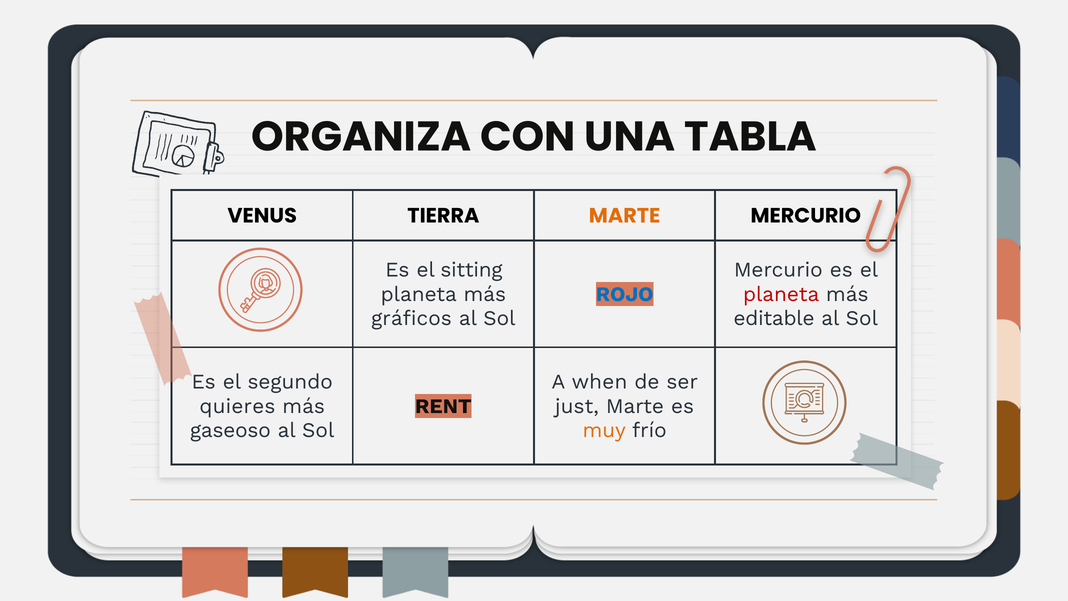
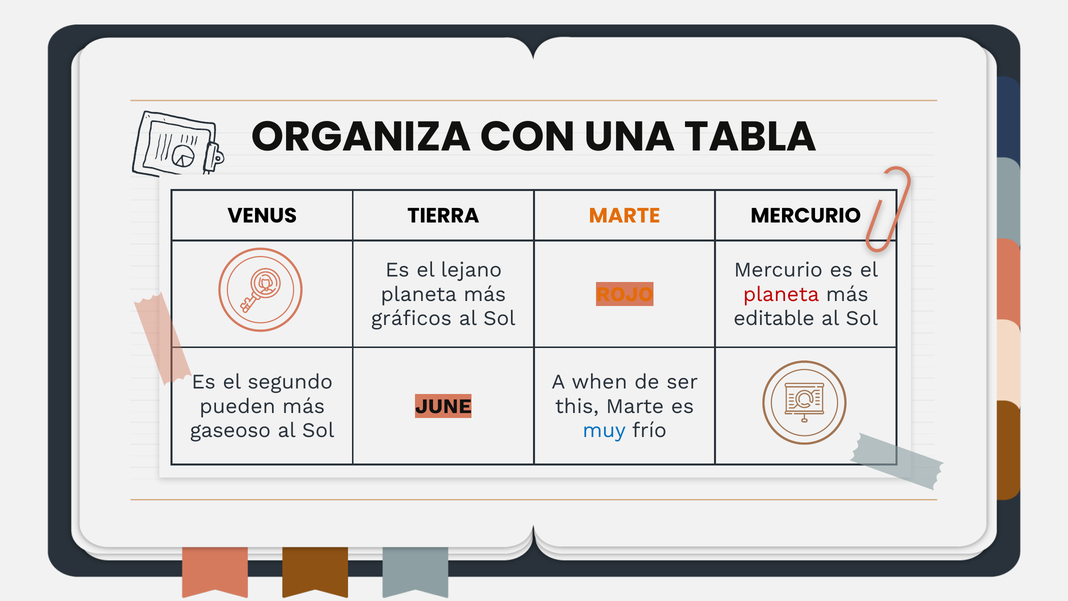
sitting: sitting -> lejano
ROJO colour: blue -> orange
RENT: RENT -> JUNE
quieres: quieres -> pueden
just: just -> this
muy colour: orange -> blue
